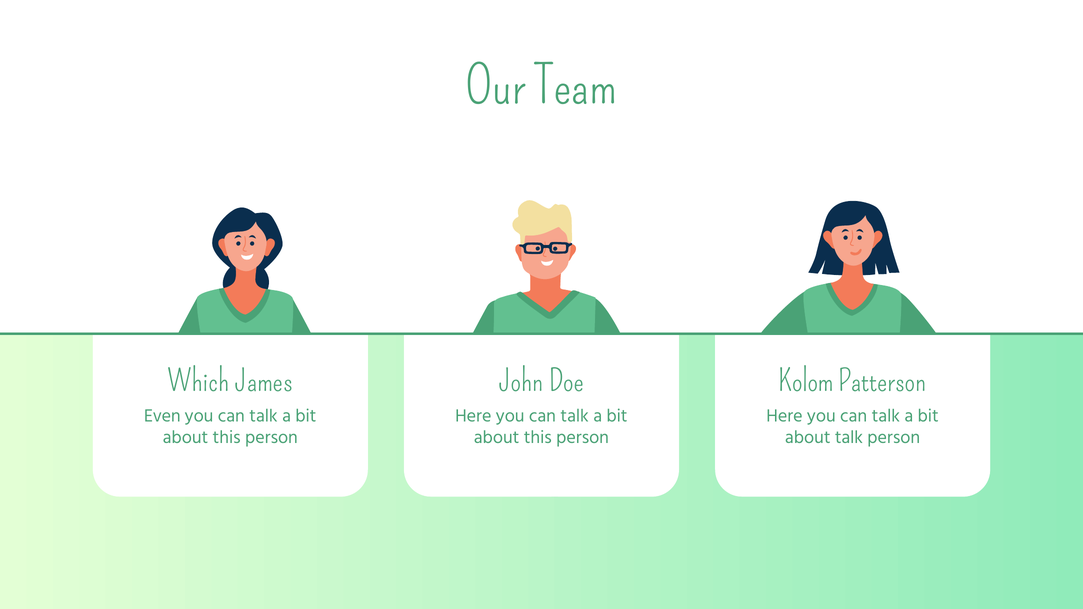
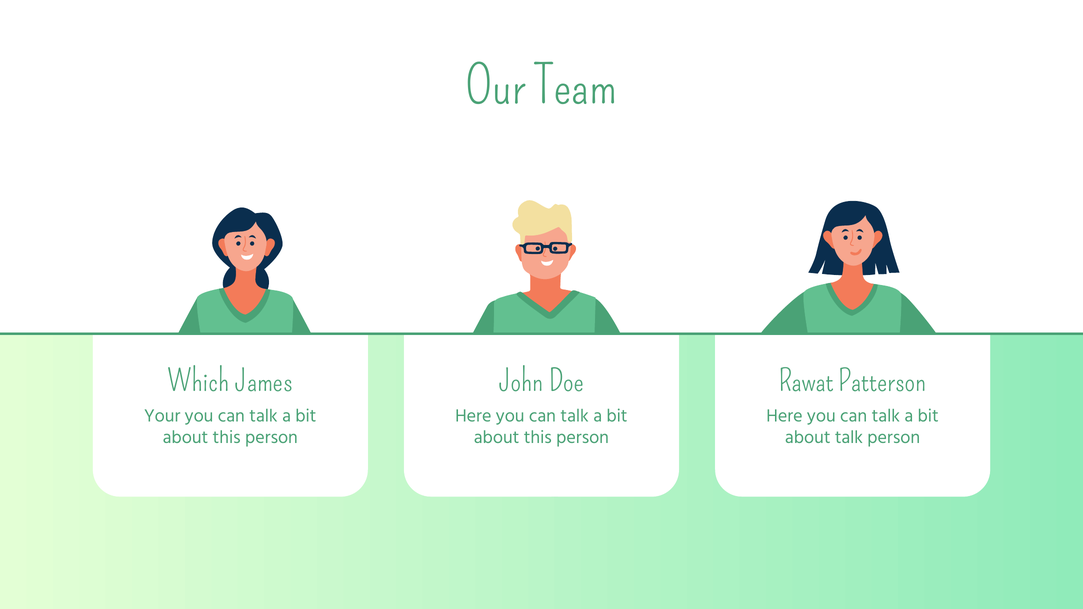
Kolom: Kolom -> Rawat
Even: Even -> Your
